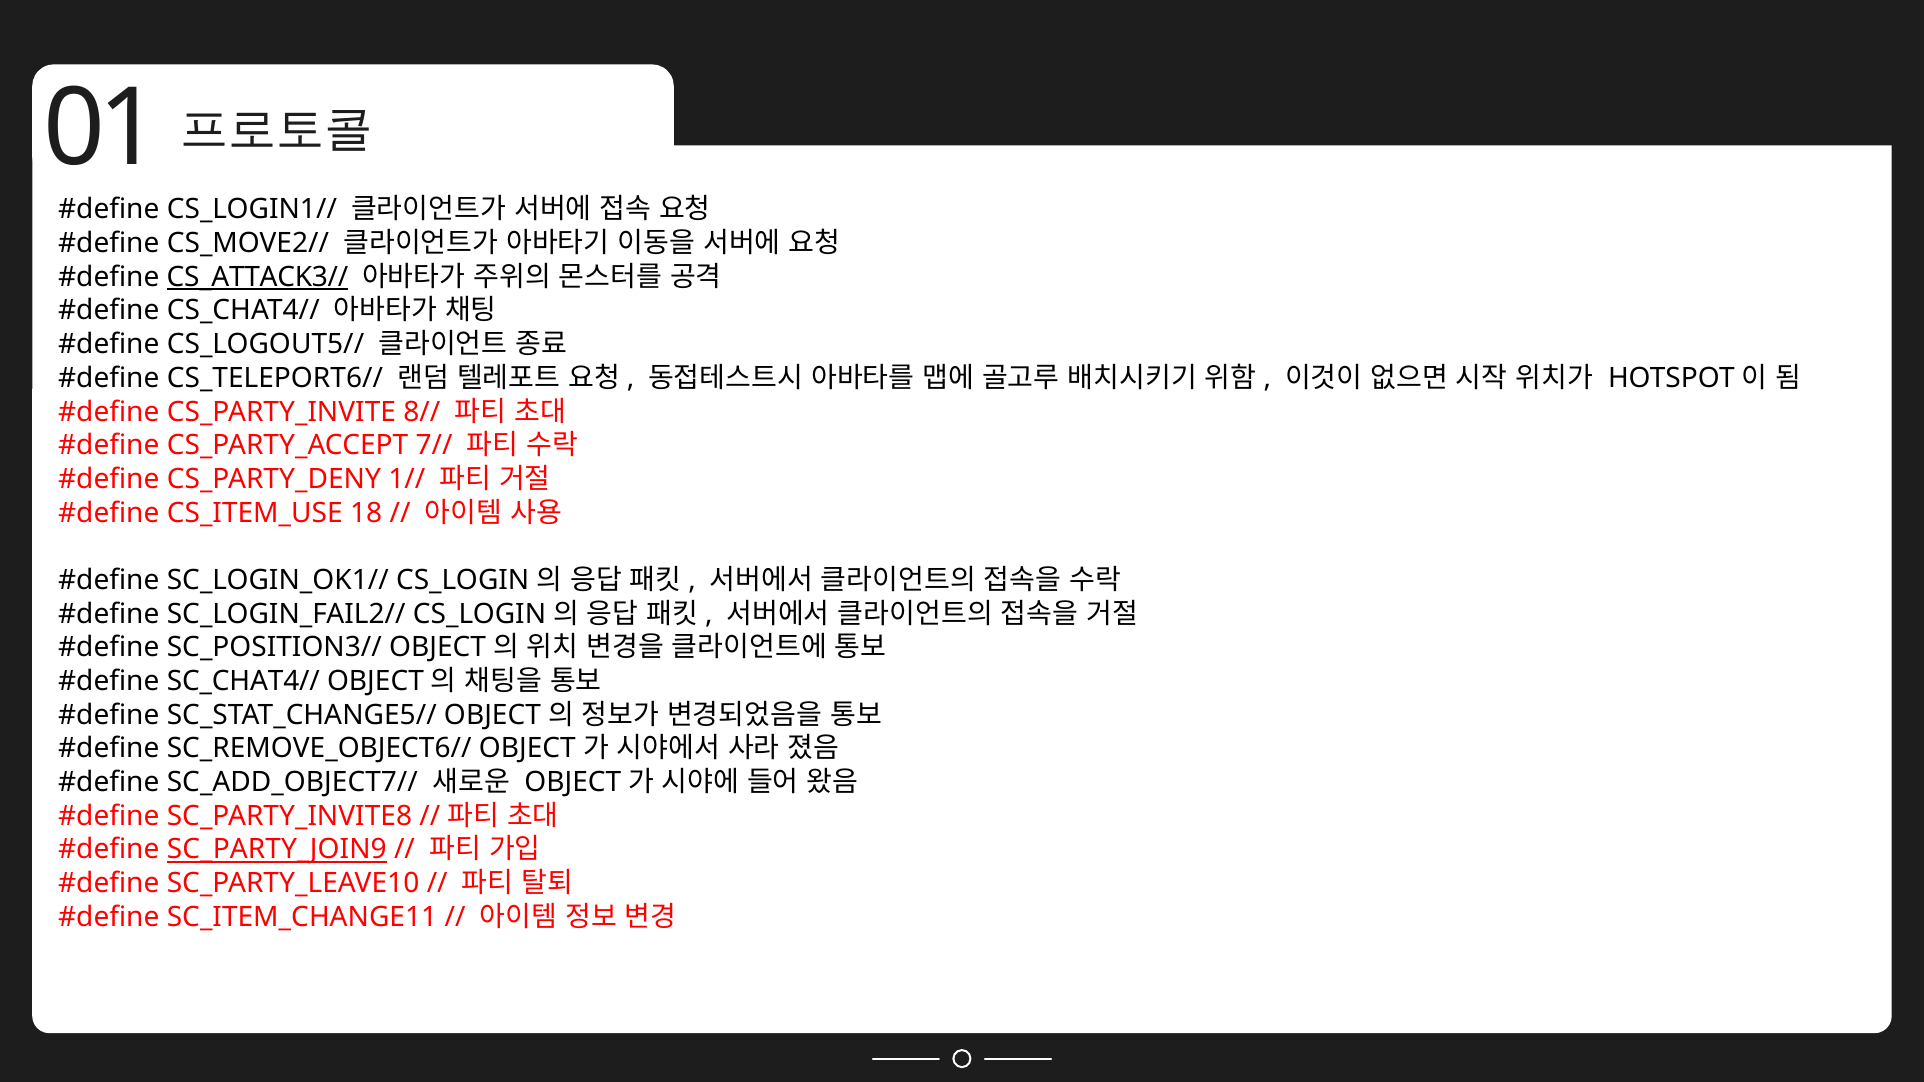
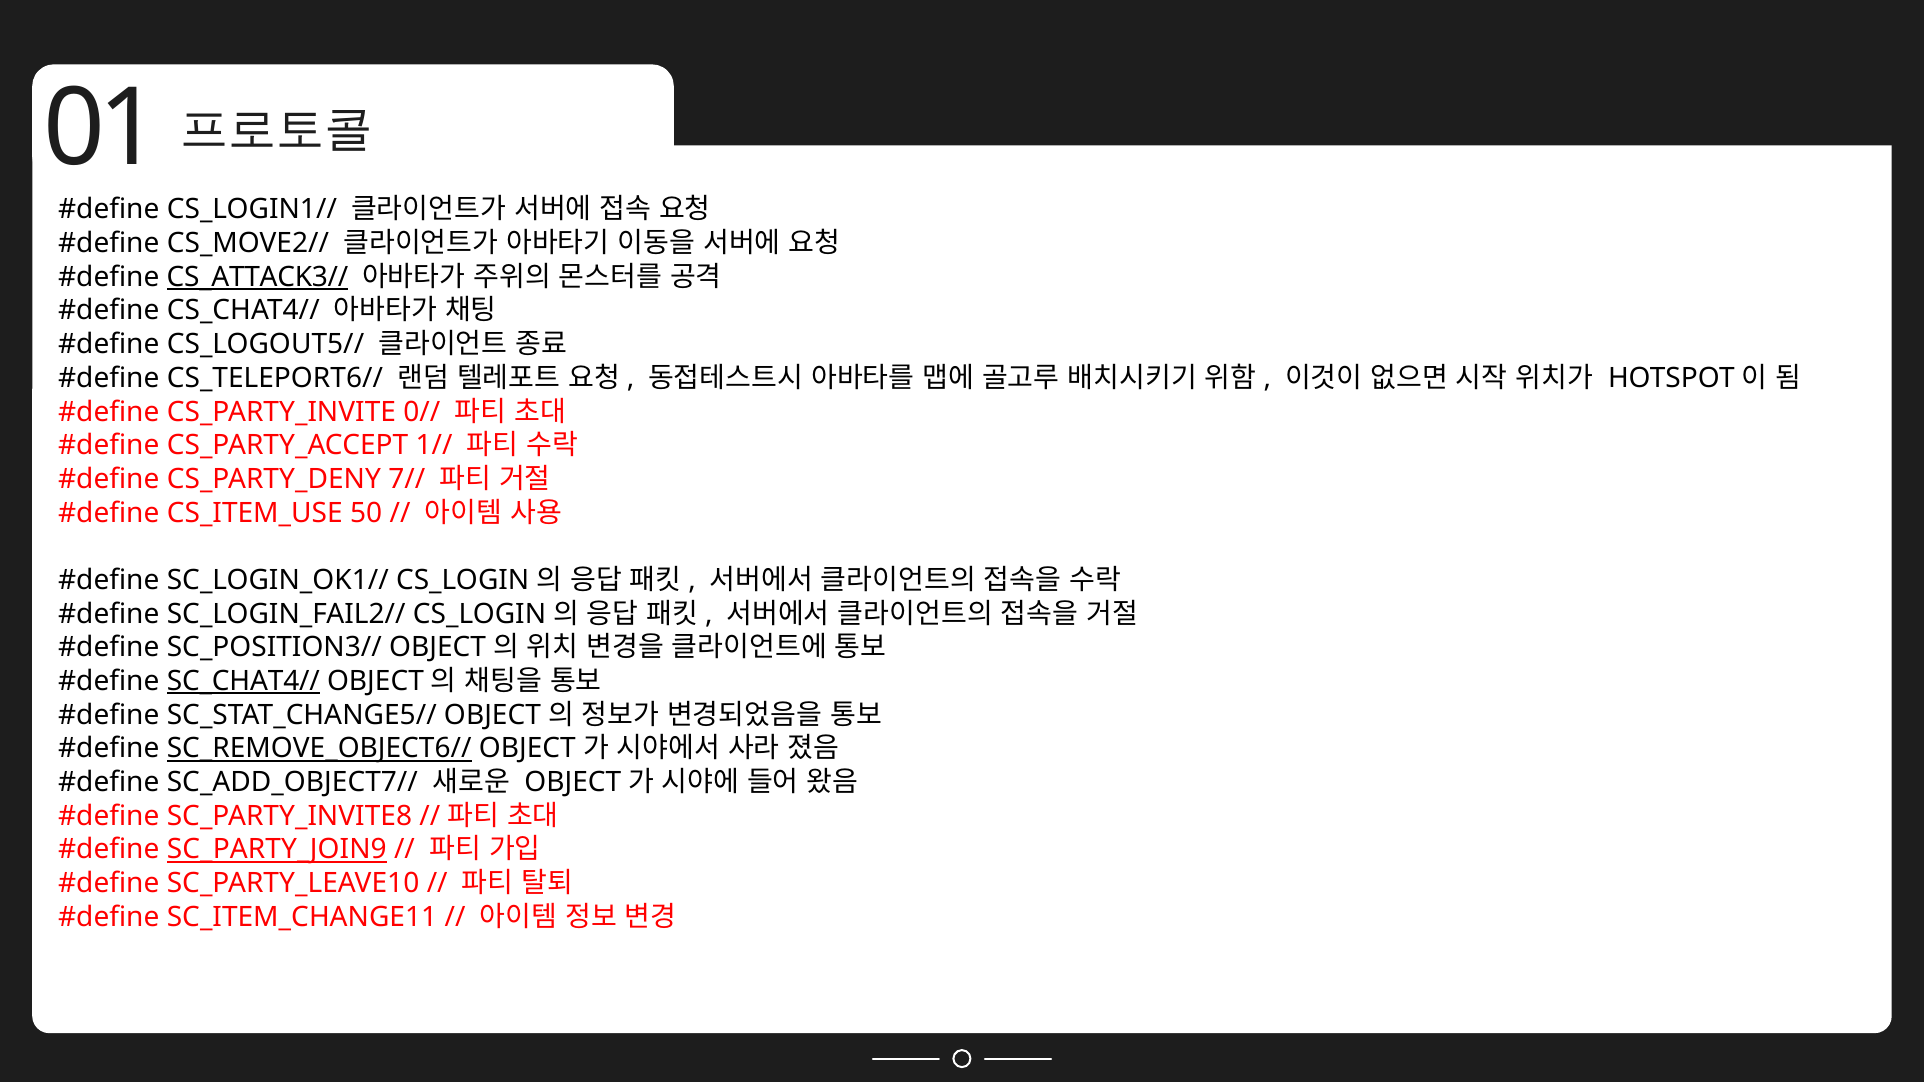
8//: 8// -> 0//
7//: 7// -> 1//
1//: 1// -> 7//
18: 18 -> 50
SC_CHAT4// underline: none -> present
SC_REMOVE_OBJECT6// underline: none -> present
